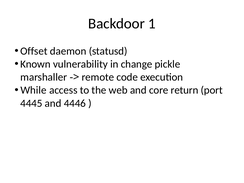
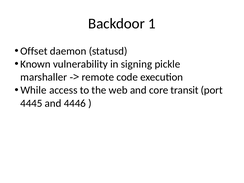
change: change -> signing
return: return -> transit
